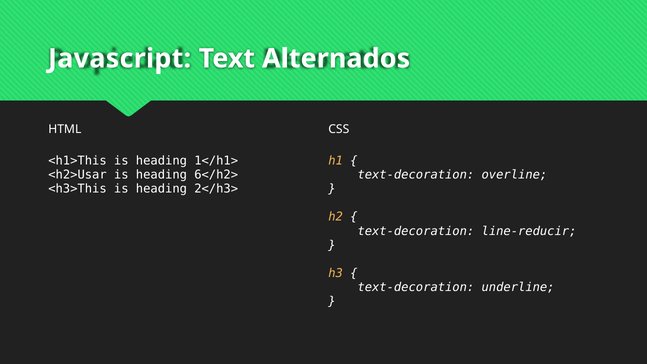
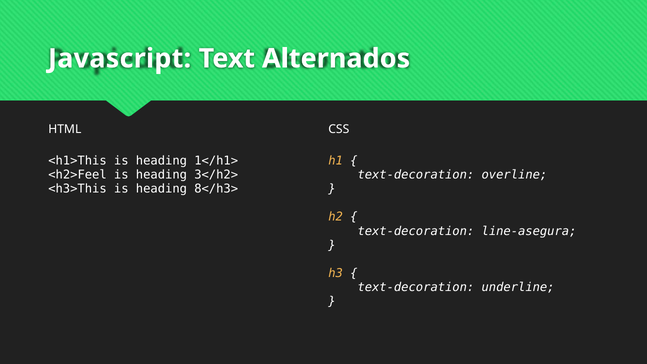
<h2>Usar: <h2>Usar -> <h2>Feel
6</h2>: 6</h2> -> 3</h2>
2</h3>: 2</h3> -> 8</h3>
line-reducir: line-reducir -> line-asegura
